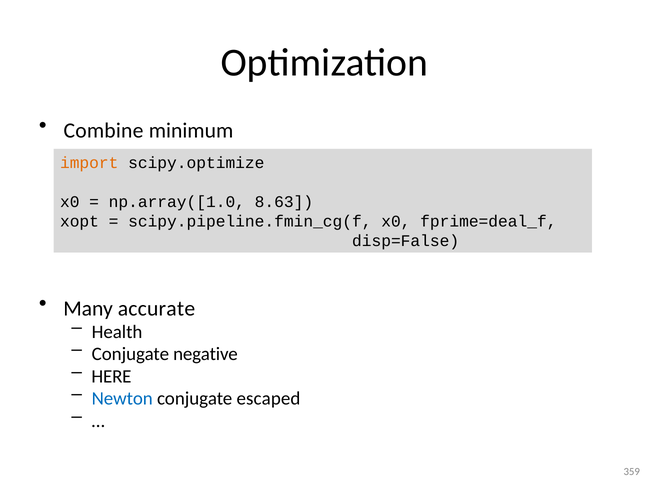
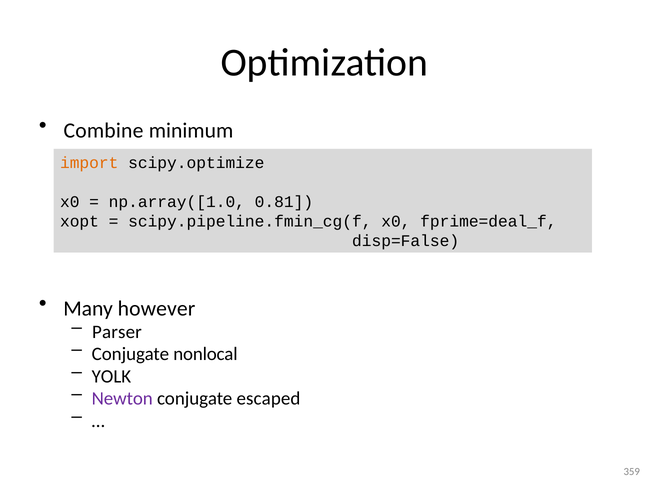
8.63: 8.63 -> 0.81
accurate: accurate -> however
Health: Health -> Parser
negative: negative -> nonlocal
HERE: HERE -> YOLK
Newton colour: blue -> purple
